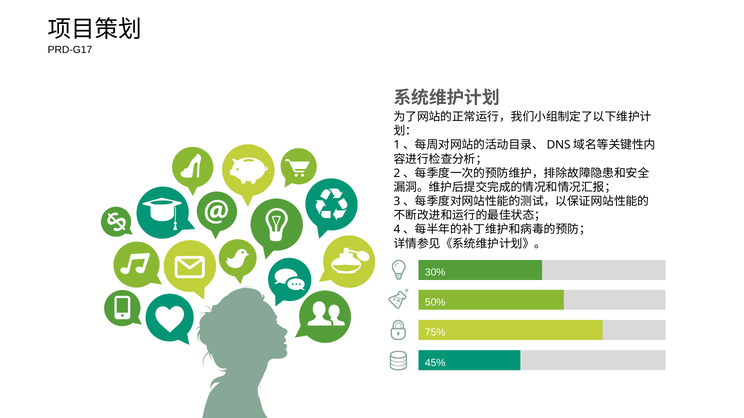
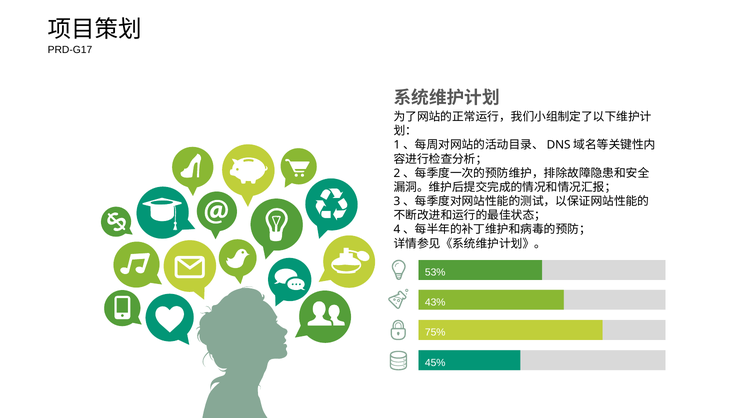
30%: 30% -> 53%
50%: 50% -> 43%
